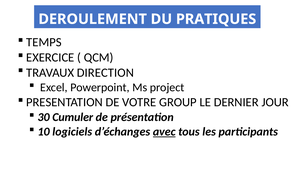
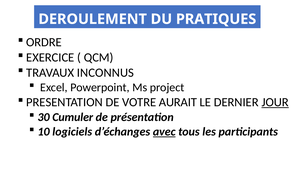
TEMPS: TEMPS -> ORDRE
DIRECTION: DIRECTION -> INCONNUS
GROUP: GROUP -> AURAIT
JOUR underline: none -> present
